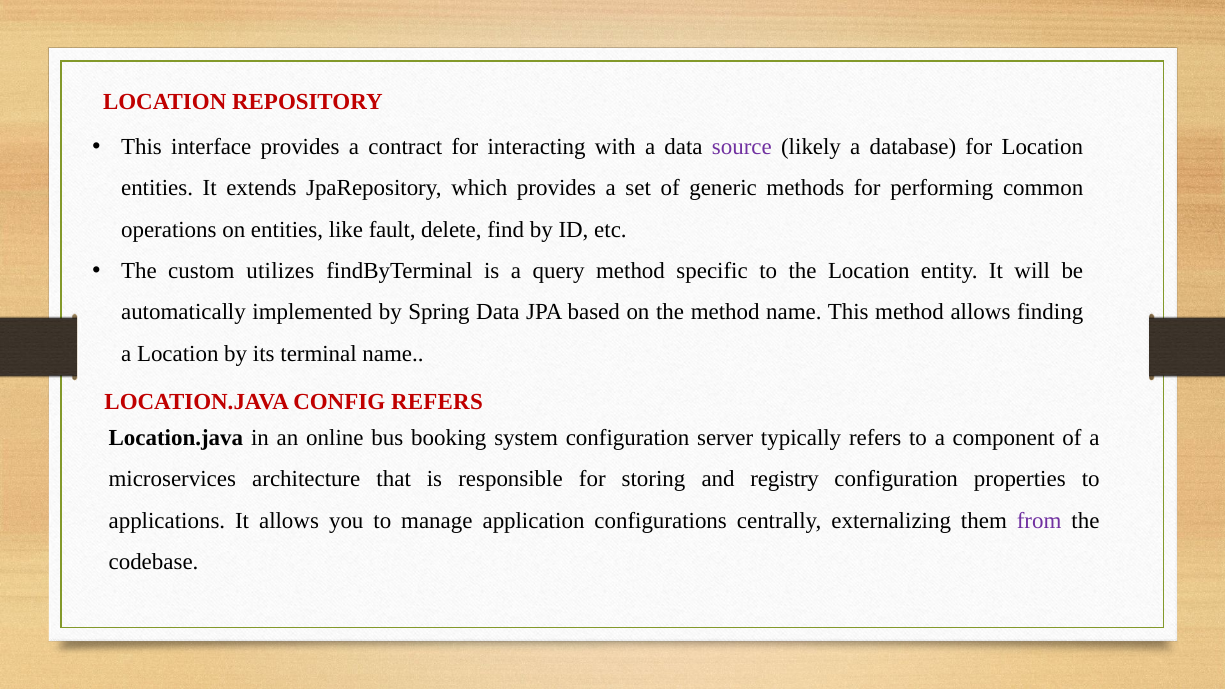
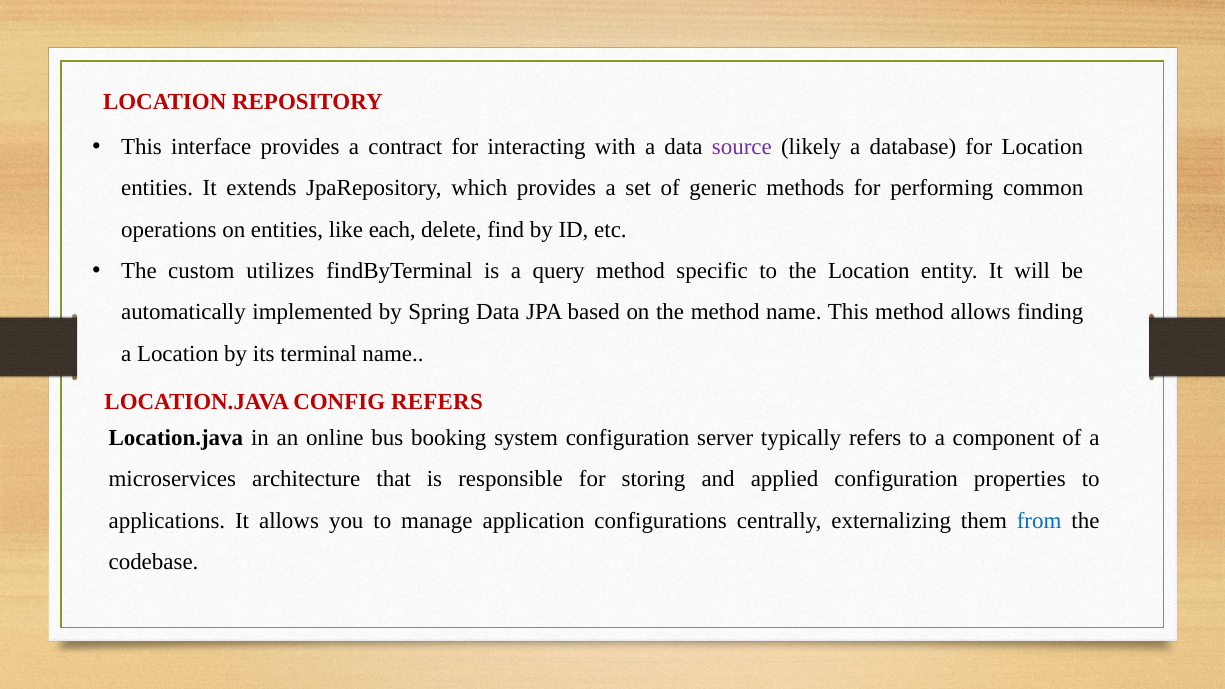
fault: fault -> each
registry: registry -> applied
from colour: purple -> blue
